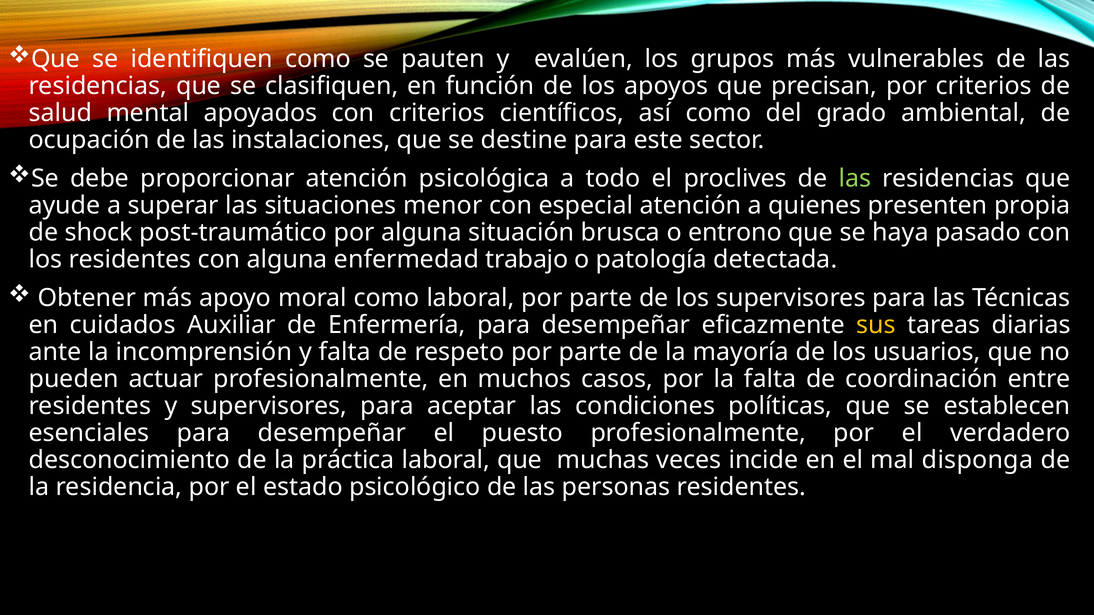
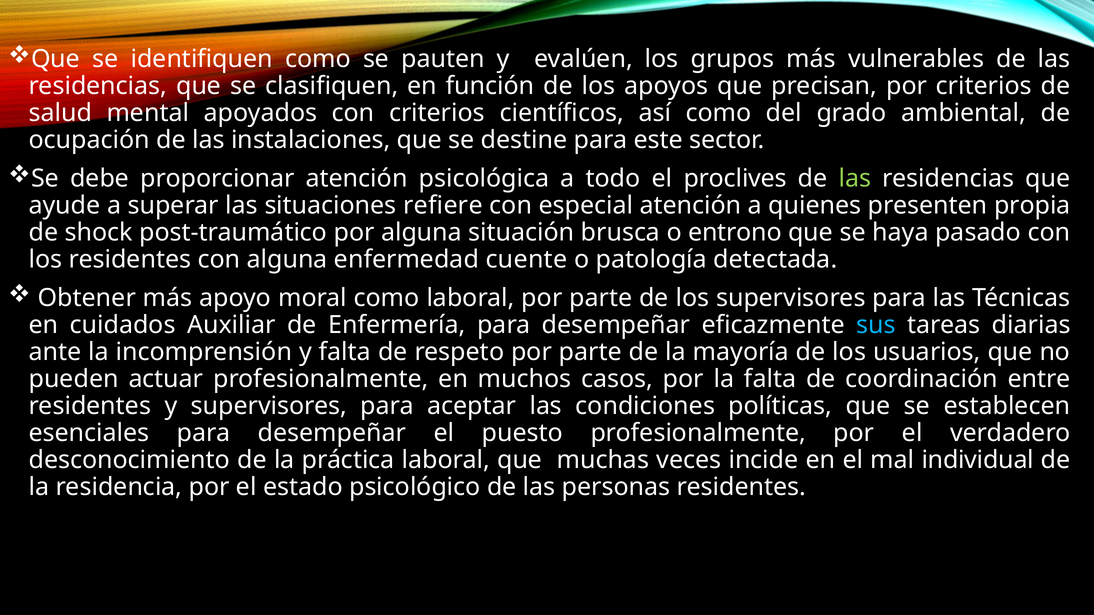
menor: menor -> refiere
trabajo: trabajo -> cuente
sus colour: yellow -> light blue
disponga: disponga -> individual
